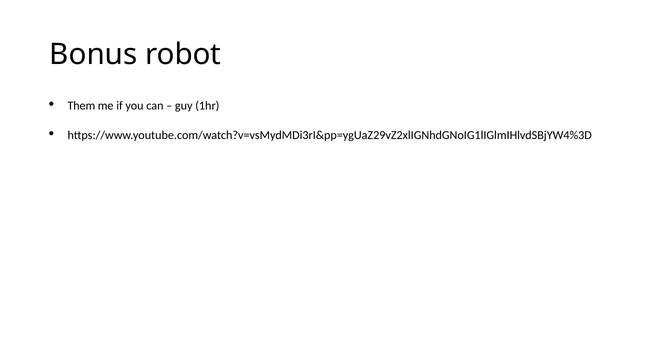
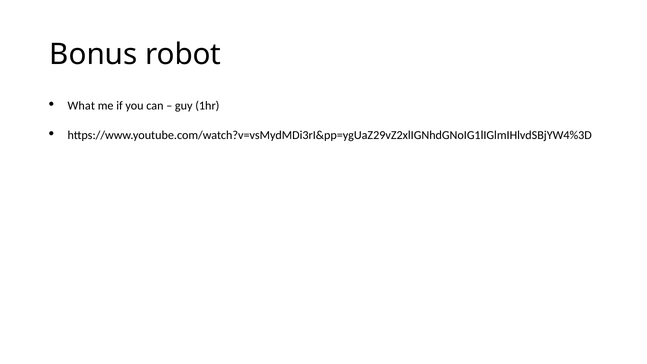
Them: Them -> What
